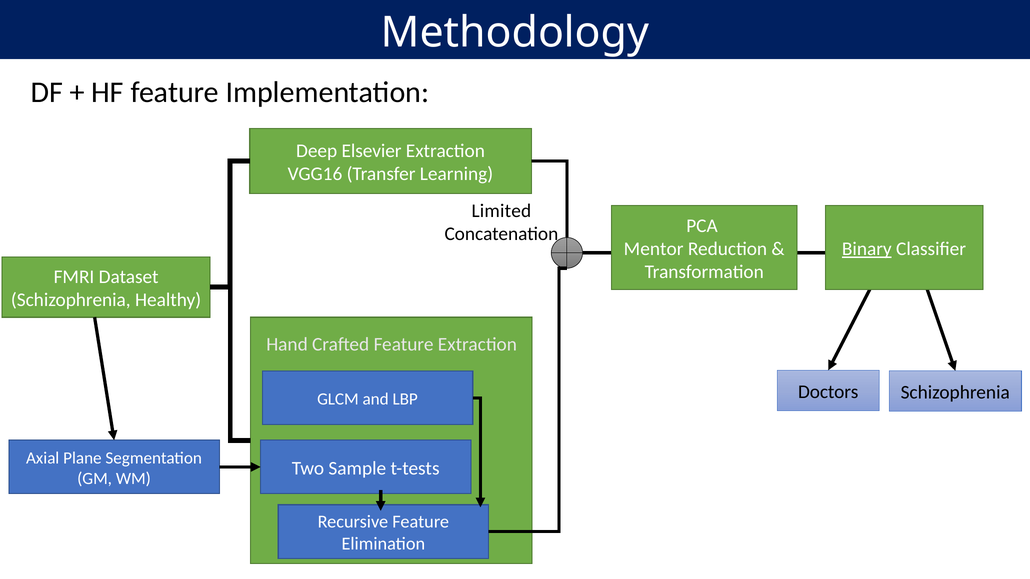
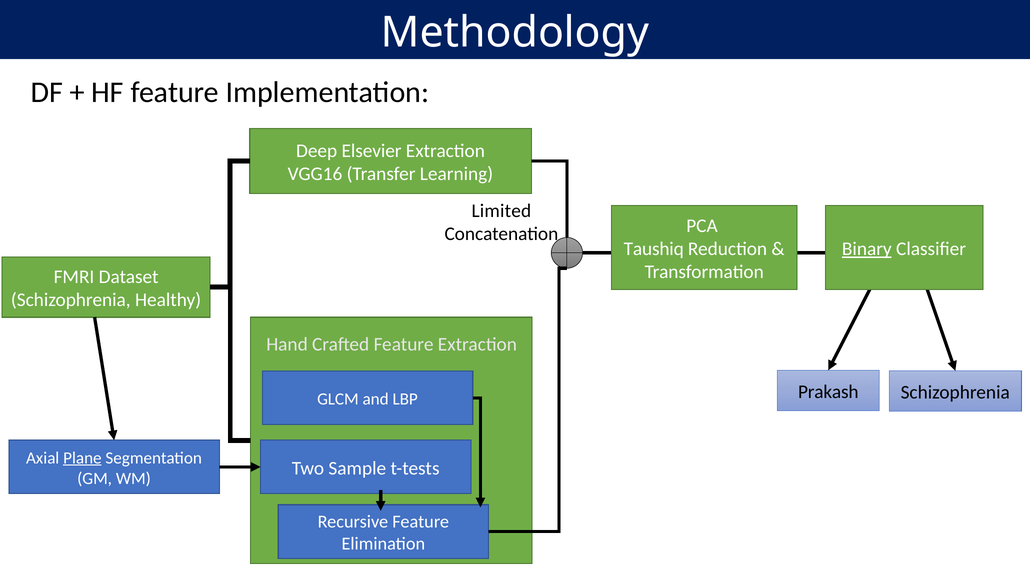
Mentor: Mentor -> Taushiq
Doctors: Doctors -> Prakash
Plane underline: none -> present
